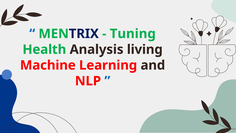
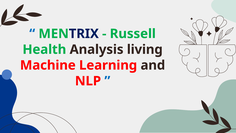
Tuning: Tuning -> Russell
